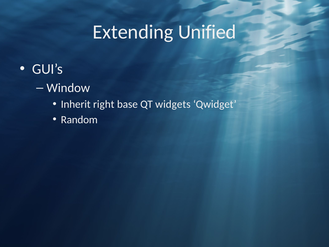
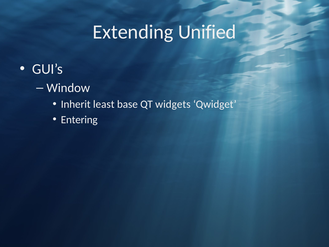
right: right -> least
Random: Random -> Entering
